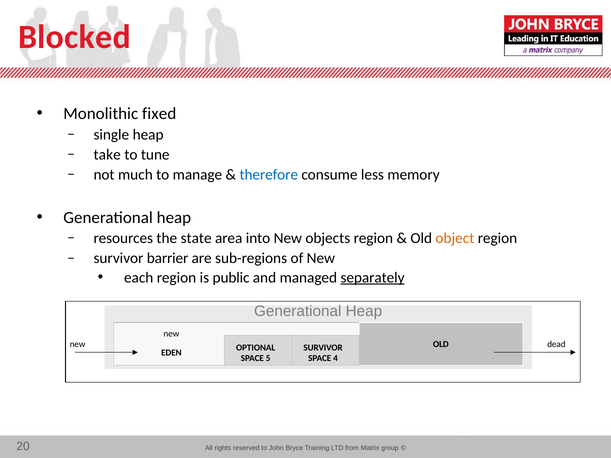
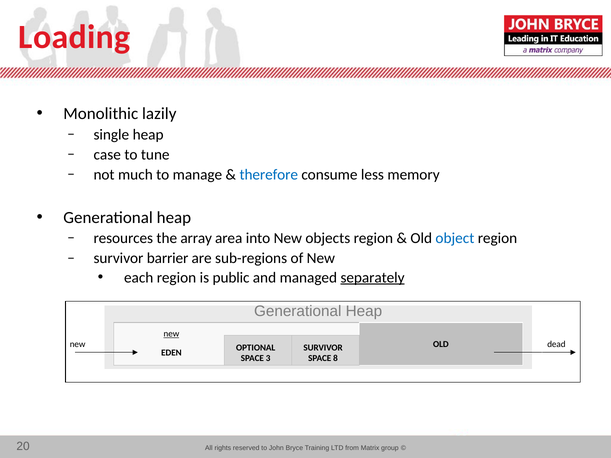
Blocked: Blocked -> Loading
fixed: fixed -> lazily
take: take -> case
state: state -> array
object colour: orange -> blue
new at (171, 334) underline: none -> present
5: 5 -> 3
4: 4 -> 8
